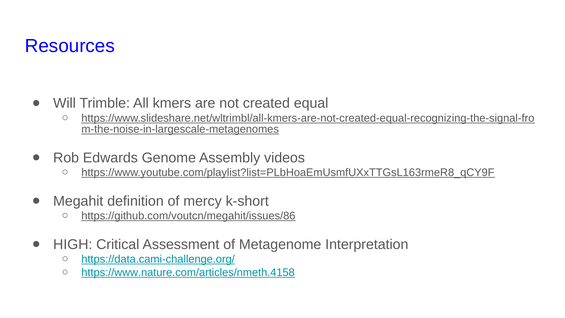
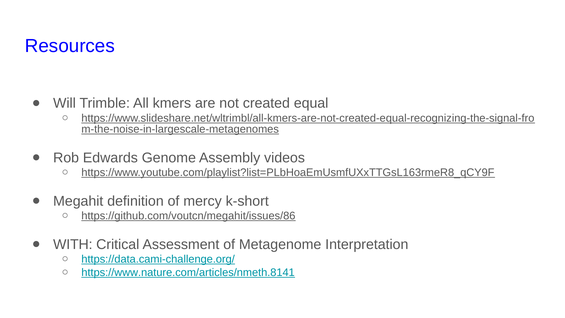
HIGH: HIGH -> WITH
https://www.nature.com/articles/nmeth.4158: https://www.nature.com/articles/nmeth.4158 -> https://www.nature.com/articles/nmeth.8141
